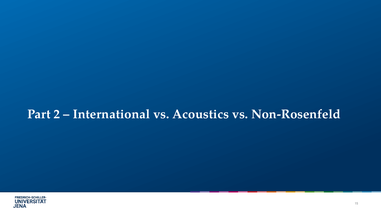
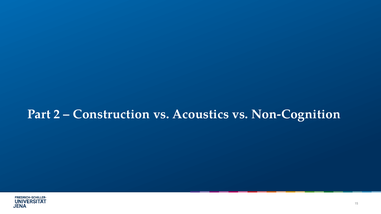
International: International -> Construction
Non-Rosenfeld: Non-Rosenfeld -> Non-Cognition
